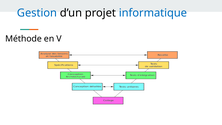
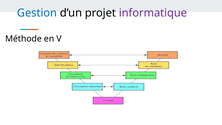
informatique colour: blue -> purple
